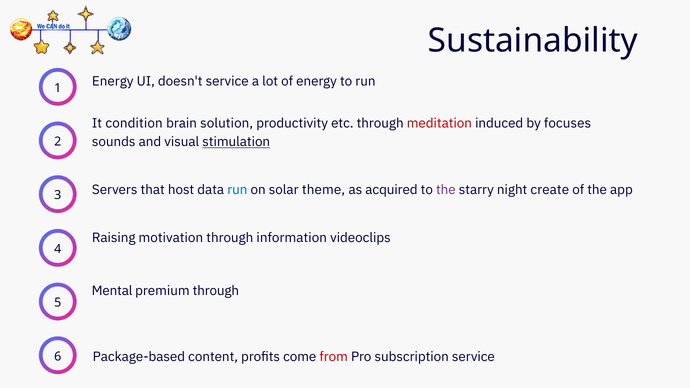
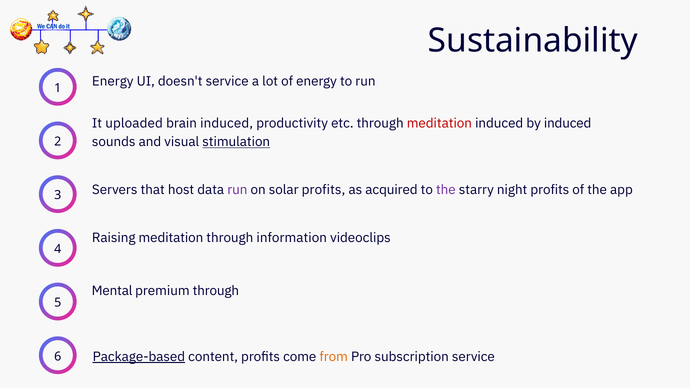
condition: condition -> uploaded
brain solution: solution -> induced
by focuses: focuses -> induced
run at (237, 190) colour: blue -> purple
solar theme: theme -> profits
night create: create -> profits
Raising motivation: motivation -> meditation
Package-based underline: none -> present
from colour: red -> orange
